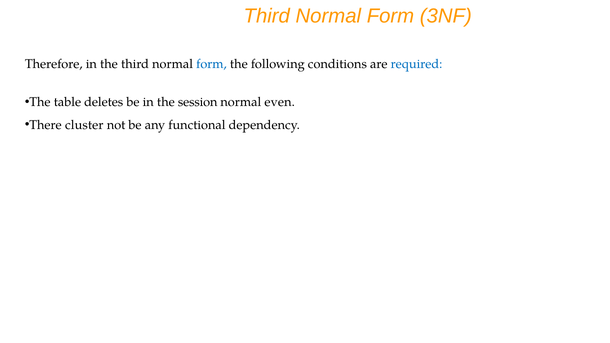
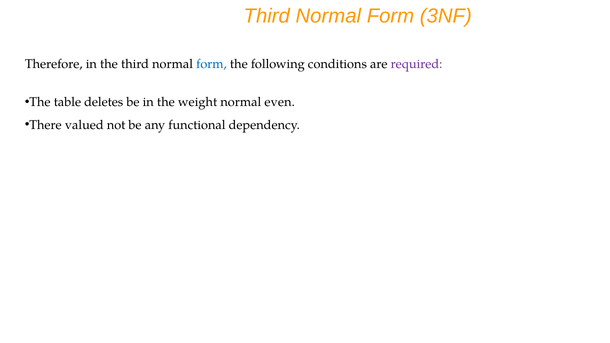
required colour: blue -> purple
session: session -> weight
cluster: cluster -> valued
